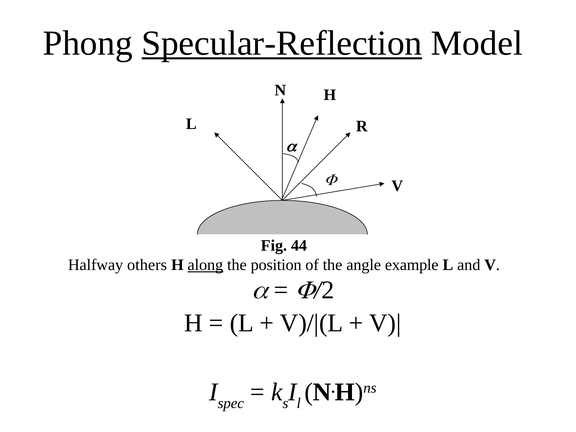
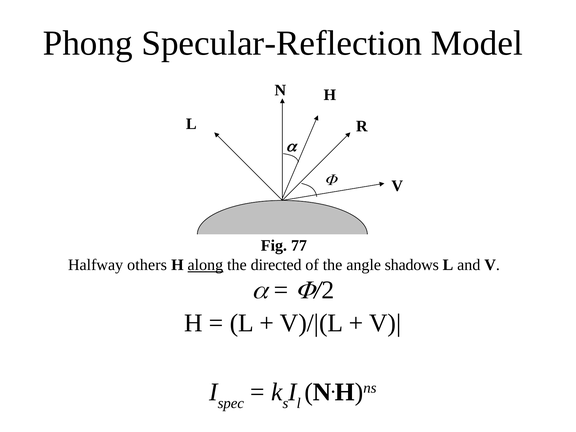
Specular-Reflection underline: present -> none
44: 44 -> 77
position: position -> directed
example: example -> shadows
